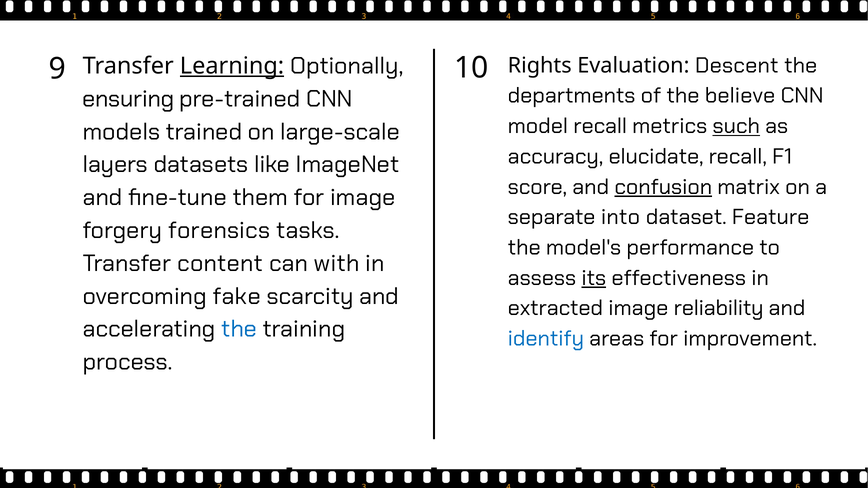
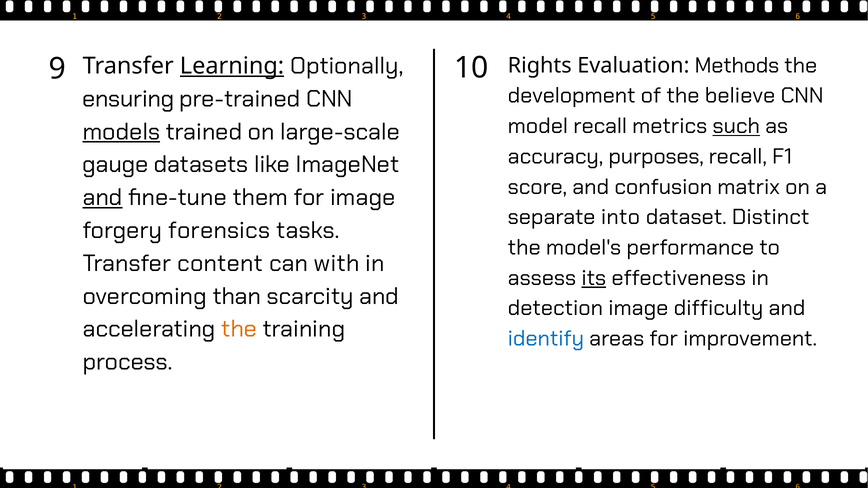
Descent: Descent -> Methods
departments: departments -> development
models underline: none -> present
elucidate: elucidate -> purposes
layers: layers -> gauge
confusion underline: present -> none
and at (103, 198) underline: none -> present
Feature: Feature -> Distinct
fake: fake -> than
extracted: extracted -> detection
reliability: reliability -> difficulty
the at (239, 329) colour: blue -> orange
